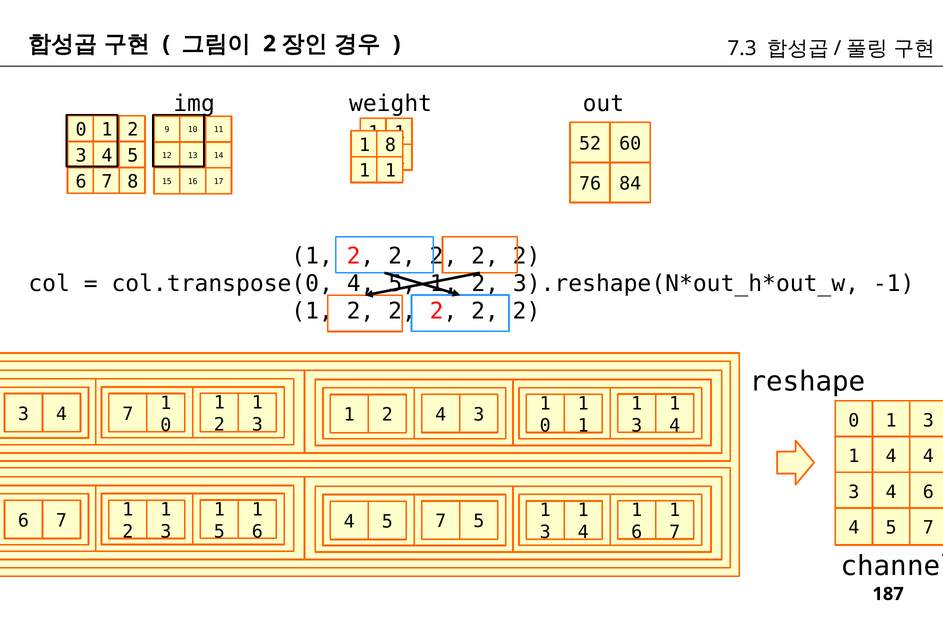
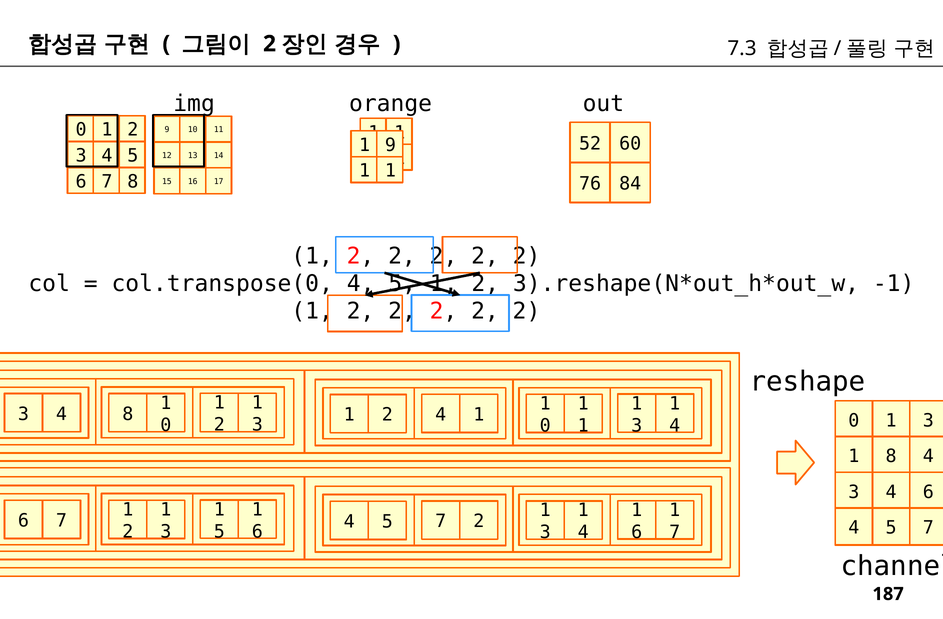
weight: weight -> orange
1 8: 8 -> 9
4 7: 7 -> 8
2 4 3: 3 -> 1
4 at (891, 457): 4 -> 8
7 5: 5 -> 2
